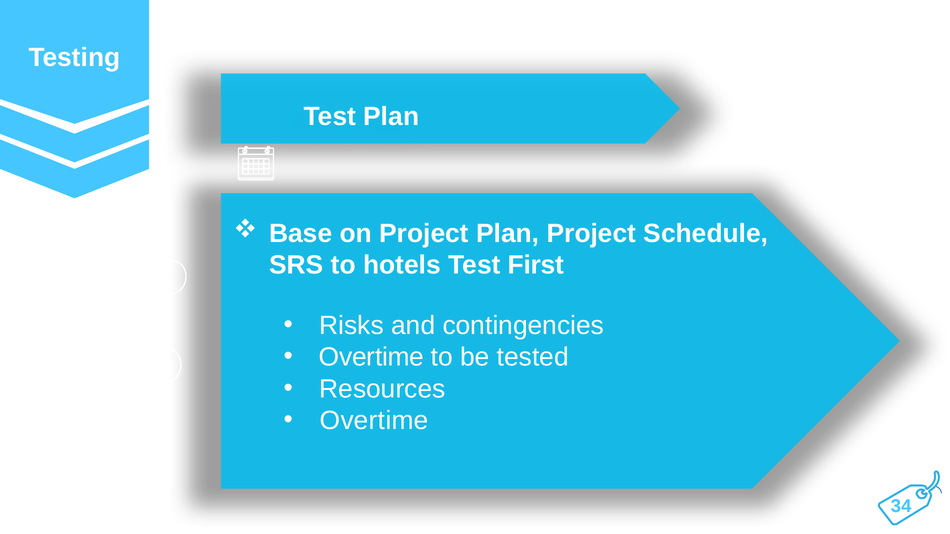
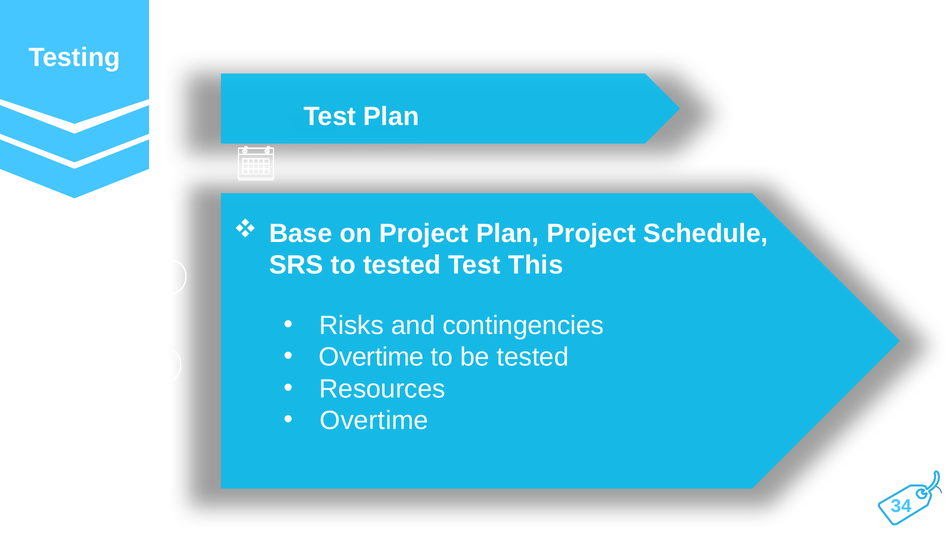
to hotels: hotels -> tested
First: First -> This
